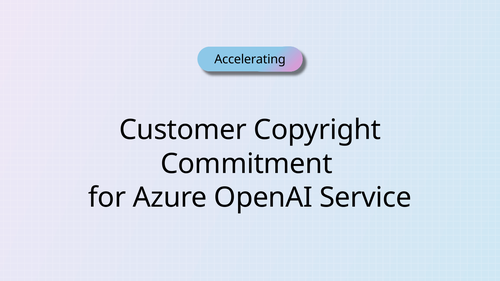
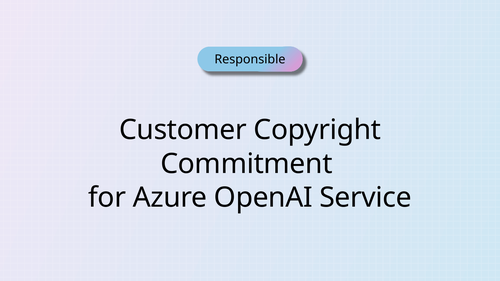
Accelerating: Accelerating -> Responsible
